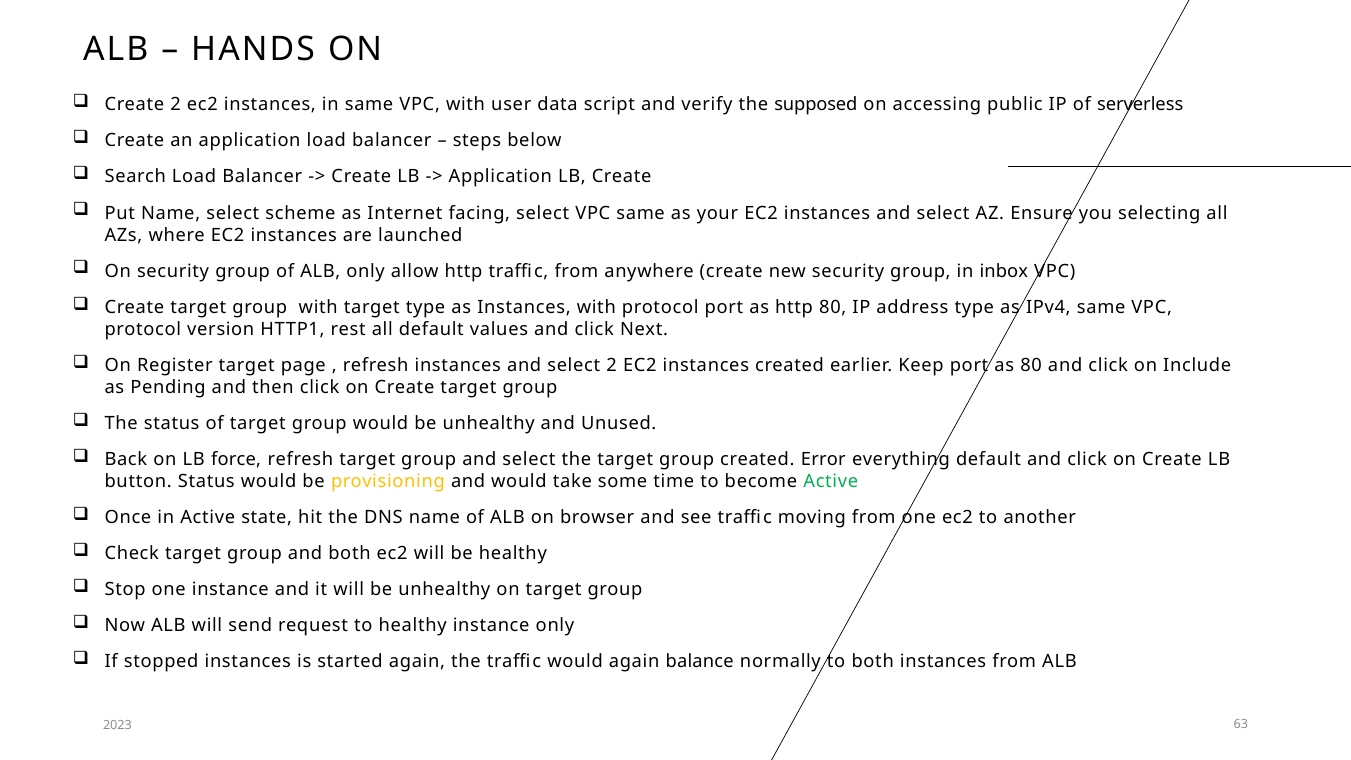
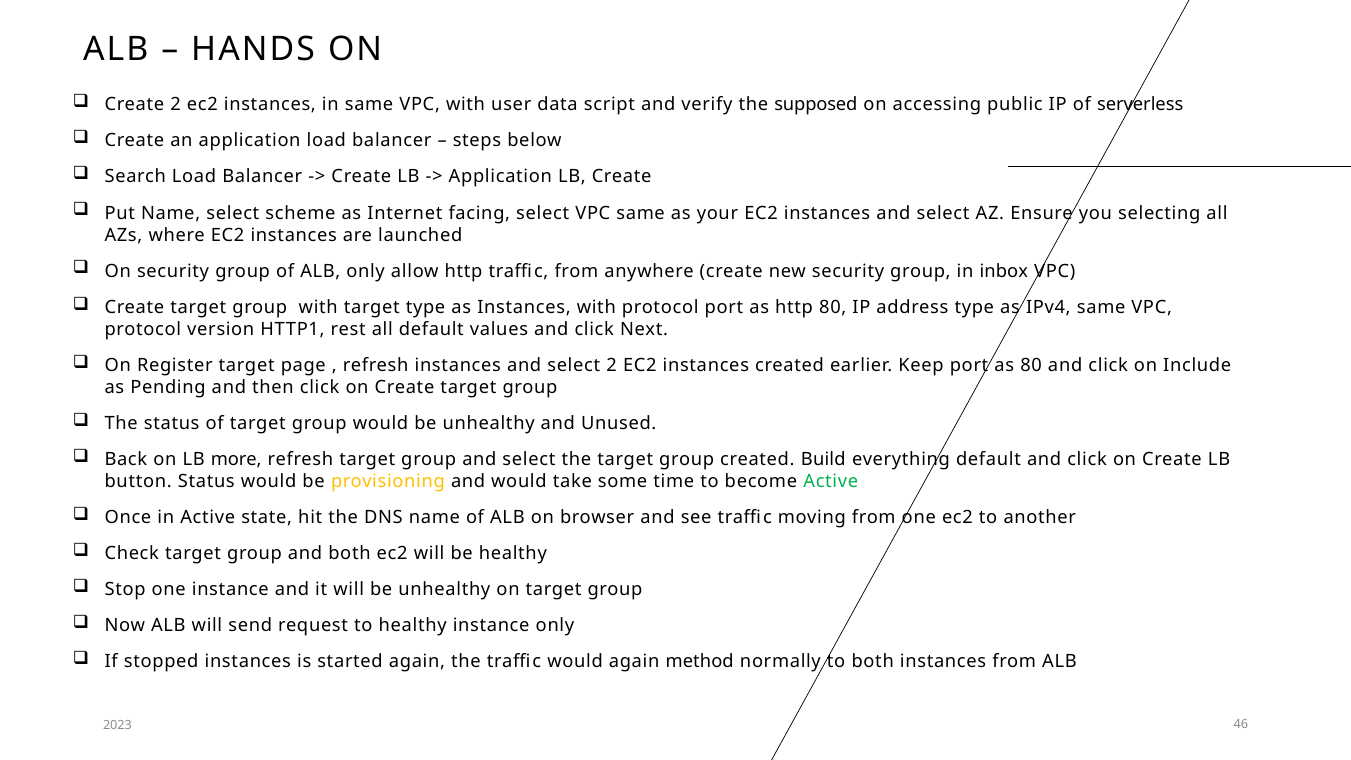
force: force -> more
Error: Error -> Build
balance: balance -> method
63: 63 -> 46
